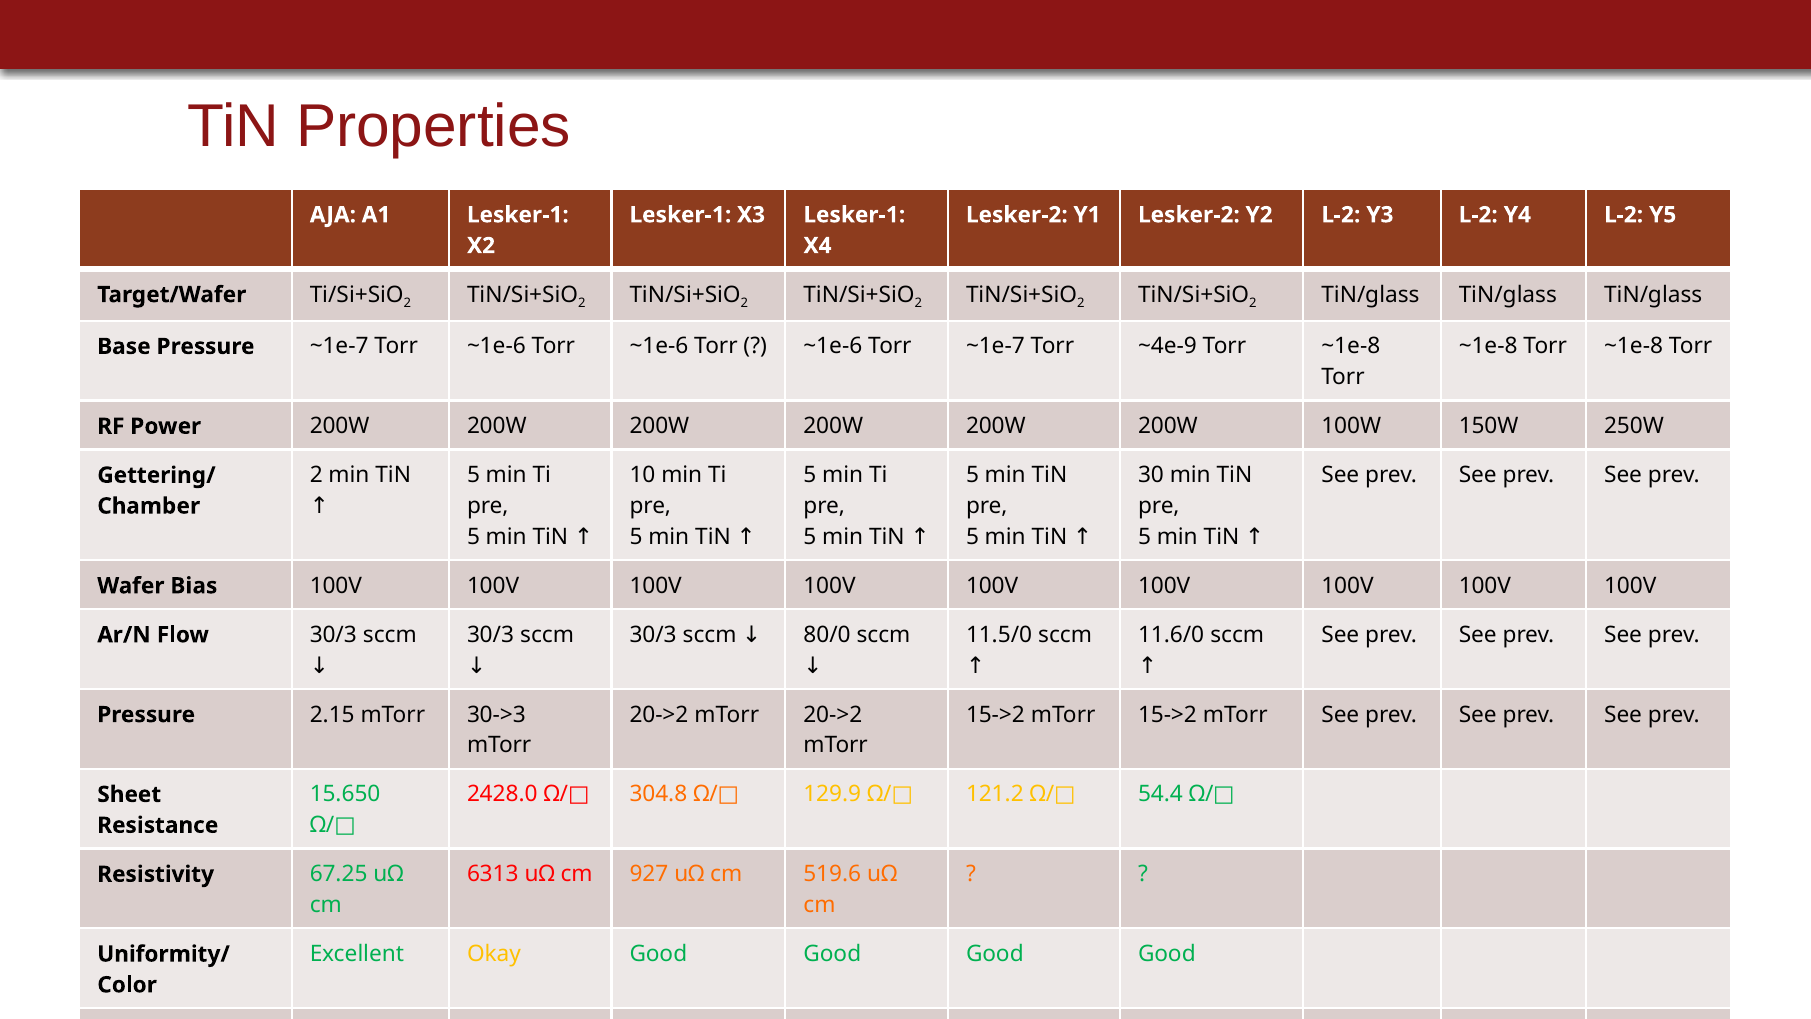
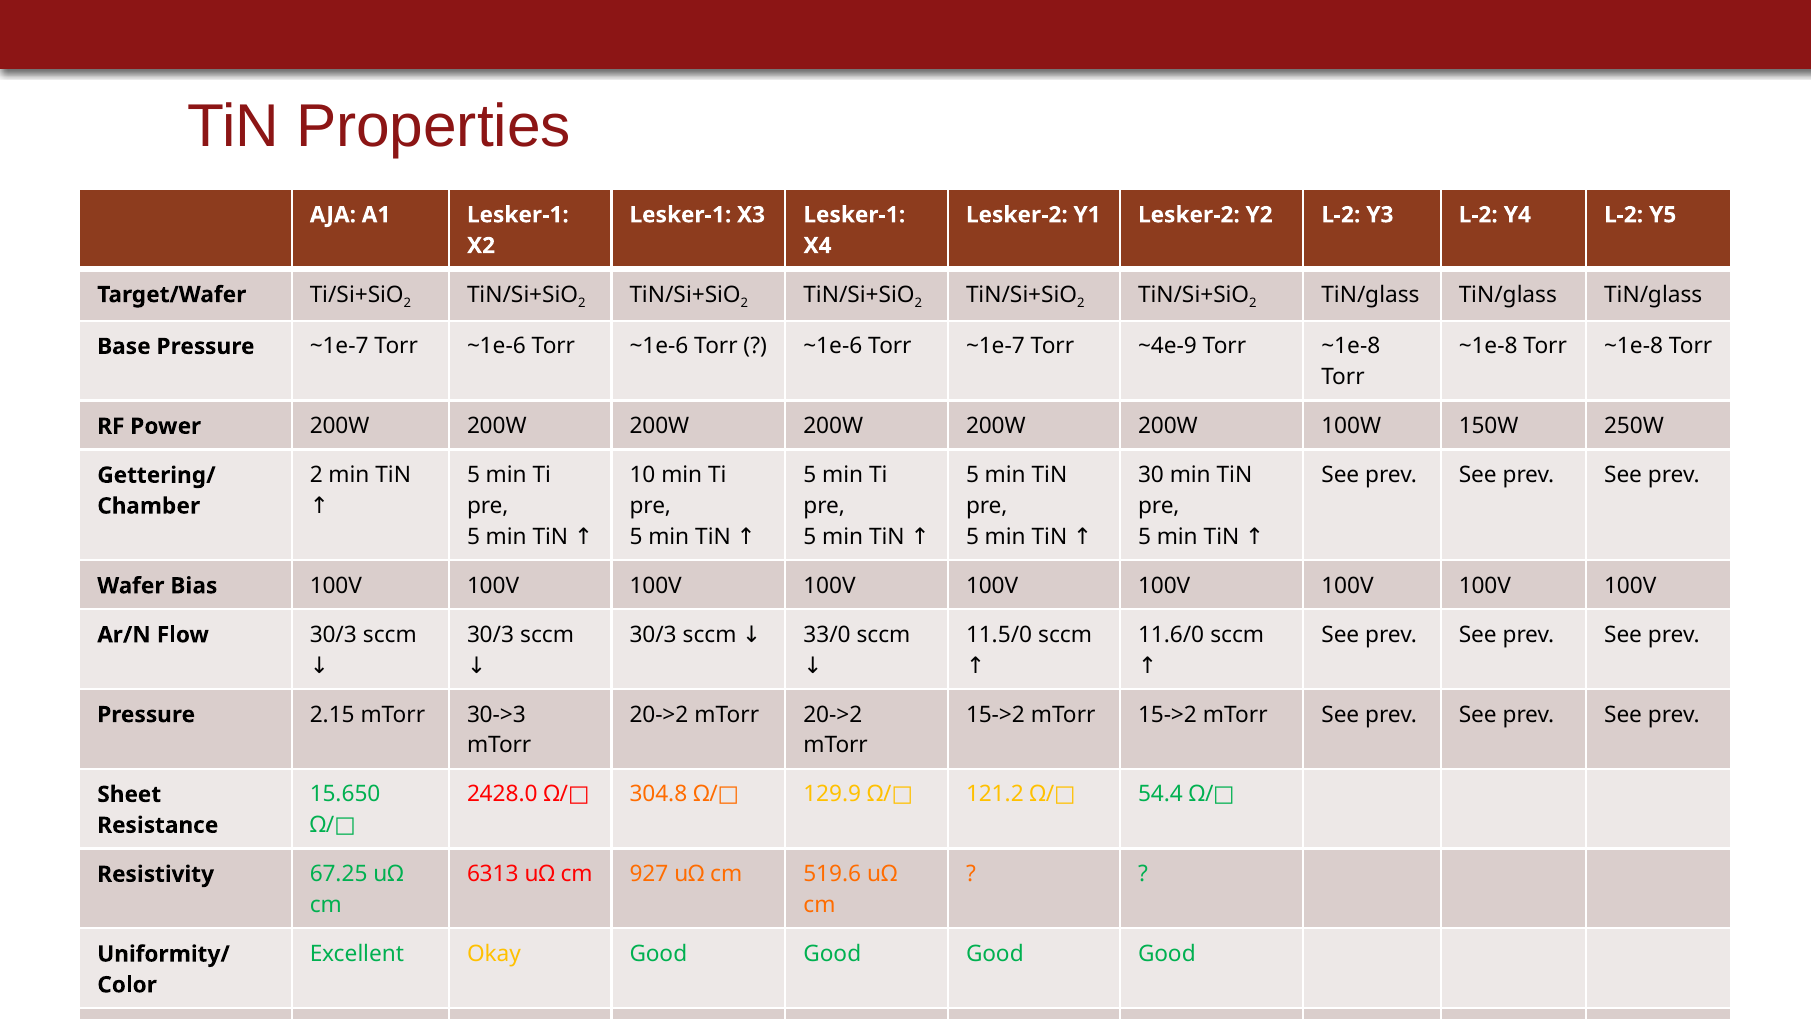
80/0: 80/0 -> 33/0
